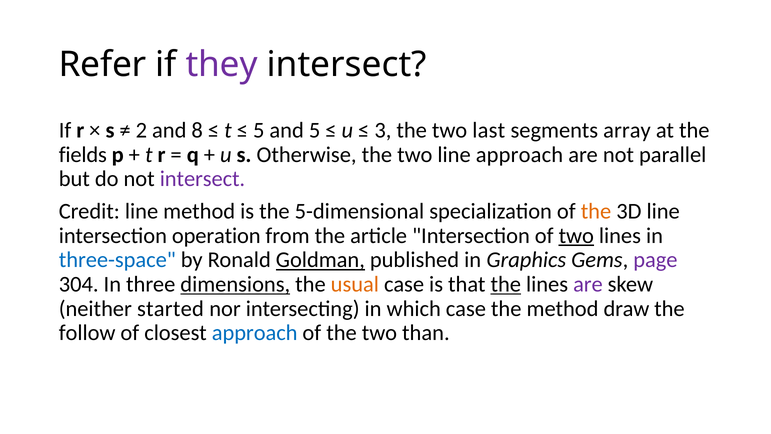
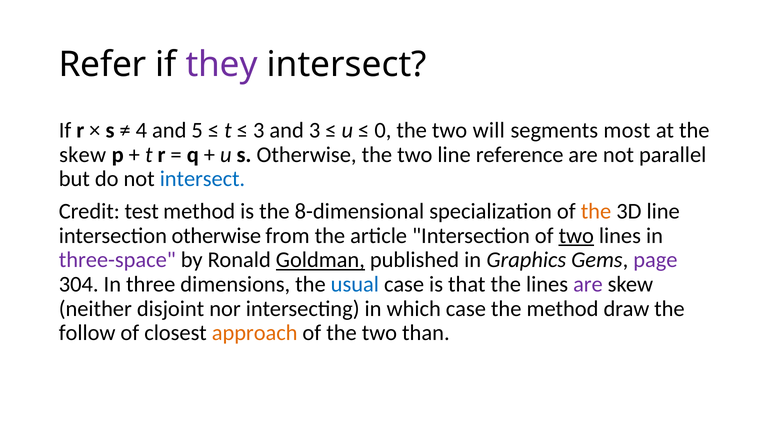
2: 2 -> 4
8: 8 -> 5
5 at (259, 130): 5 -> 3
and 5: 5 -> 3
3: 3 -> 0
last: last -> will
array: array -> most
fields at (83, 155): fields -> skew
line approach: approach -> reference
intersect at (202, 179) colour: purple -> blue
Credit line: line -> test
5-dimensional: 5-dimensional -> 8-dimensional
intersection operation: operation -> otherwise
three-space colour: blue -> purple
dimensions underline: present -> none
usual colour: orange -> blue
the at (506, 284) underline: present -> none
started: started -> disjoint
approach at (255, 333) colour: blue -> orange
